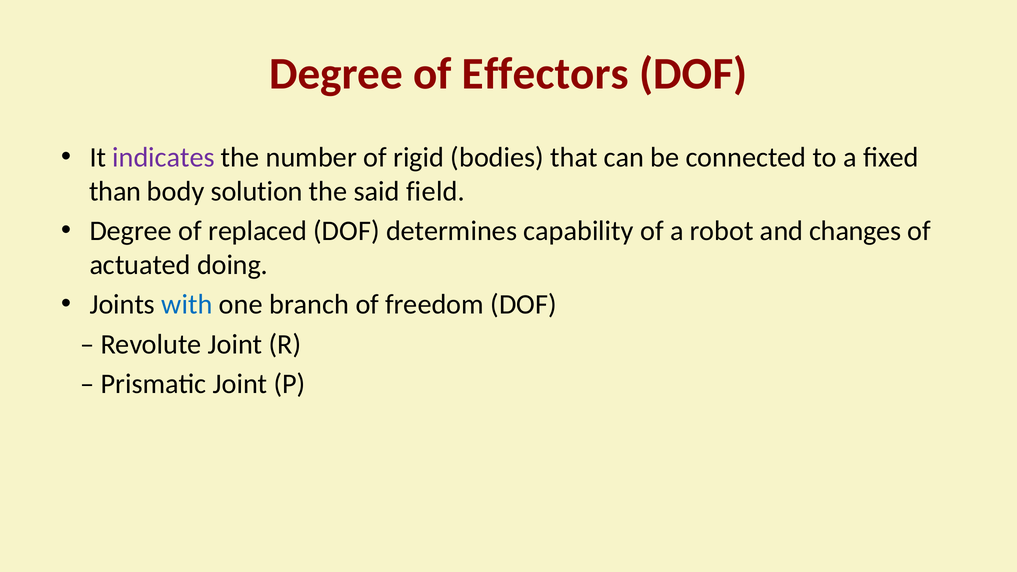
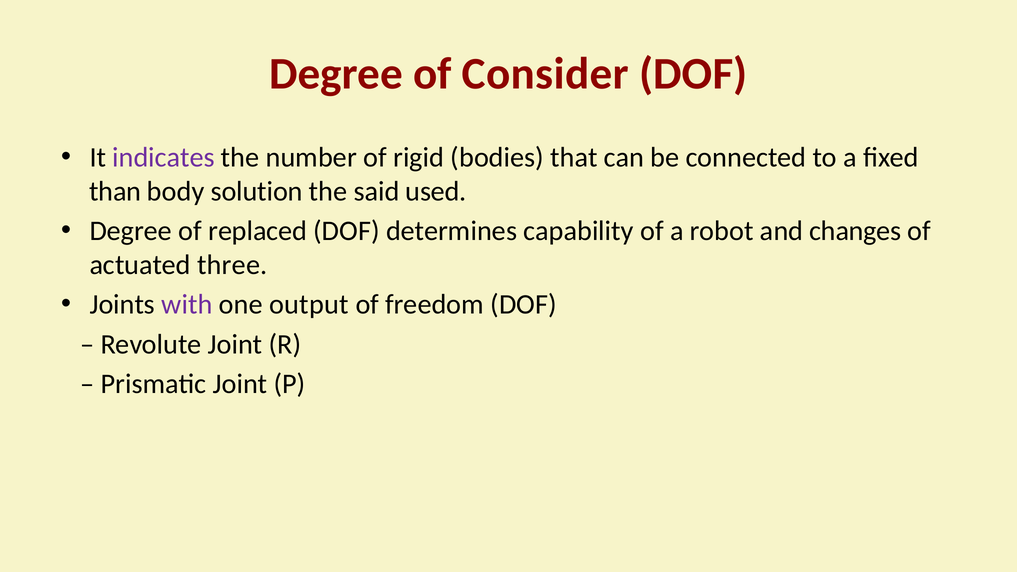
Effectors: Effectors -> Consider
field: field -> used
doing: doing -> three
with colour: blue -> purple
branch: branch -> output
